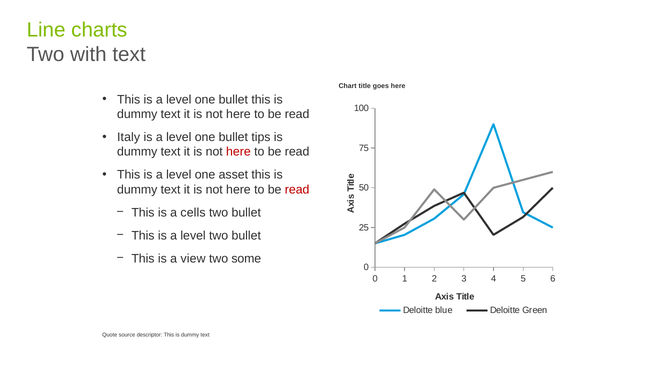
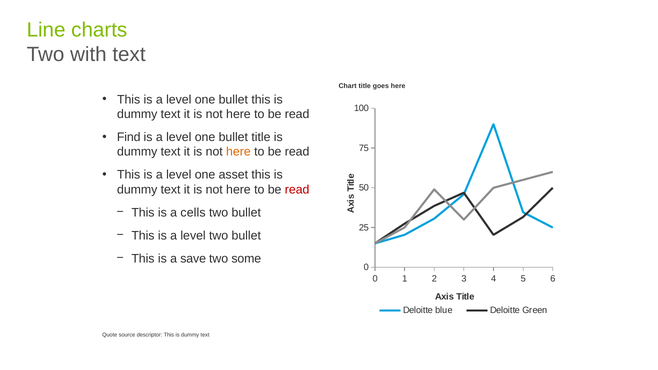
Italy: Italy -> Find
bullet tips: tips -> title
here at (238, 152) colour: red -> orange
view: view -> save
